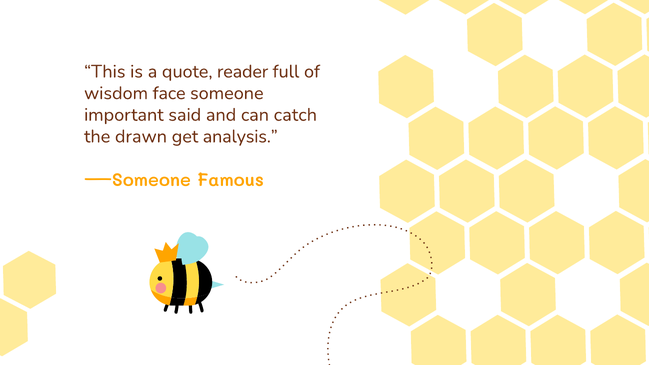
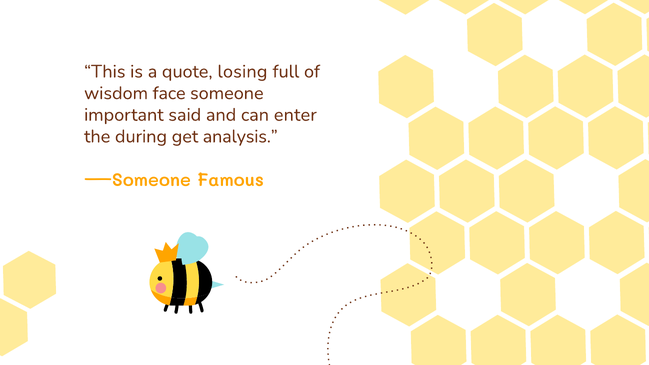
reader: reader -> losing
catch: catch -> enter
drawn: drawn -> during
